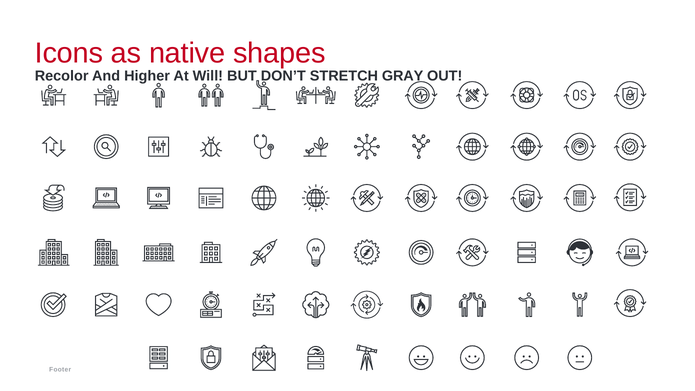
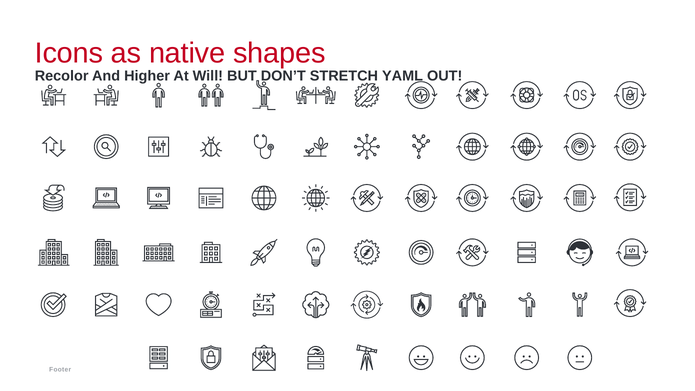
GRAY: GRAY -> YAML
